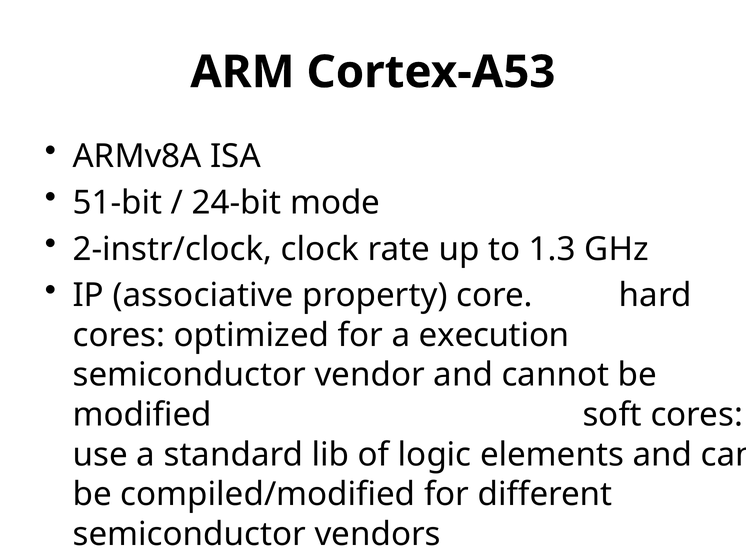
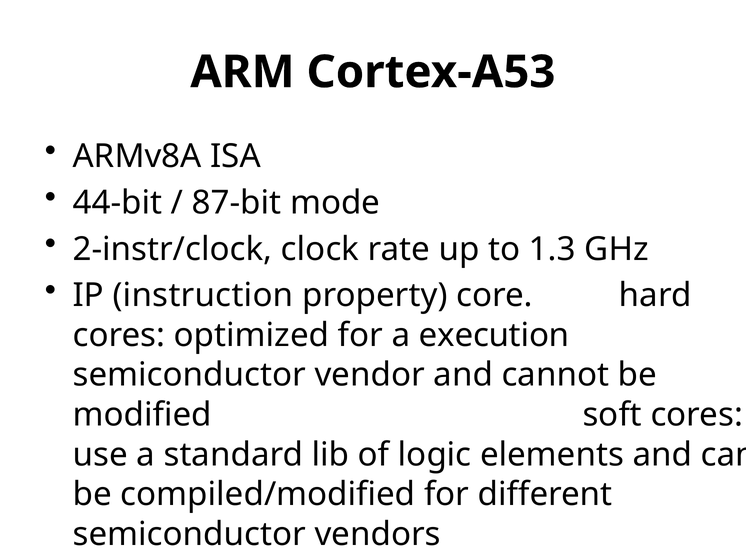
51-bit: 51-bit -> 44-bit
24-bit: 24-bit -> 87-bit
associative: associative -> instruction
